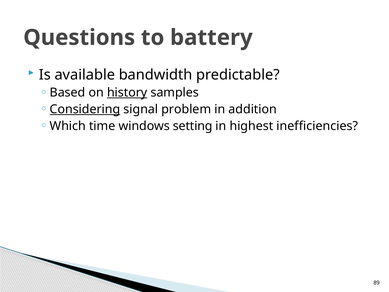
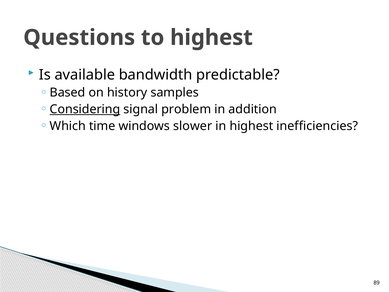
to battery: battery -> highest
history underline: present -> none
setting: setting -> slower
